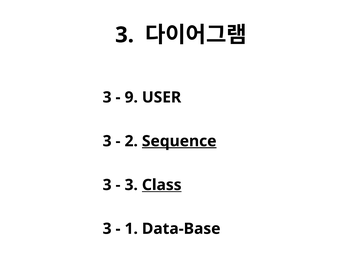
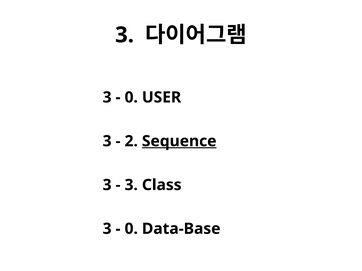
9 at (131, 98): 9 -> 0
Class underline: present -> none
1 at (131, 229): 1 -> 0
